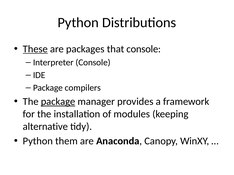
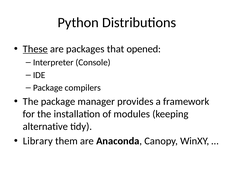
that console: console -> opened
package at (58, 102) underline: present -> none
Python at (38, 141): Python -> Library
